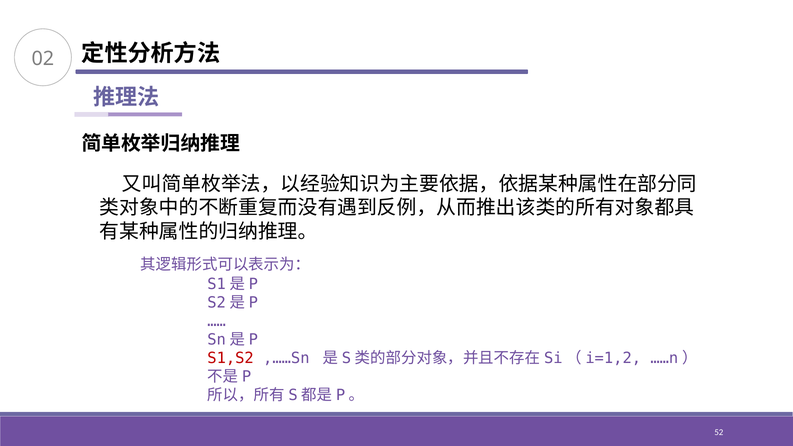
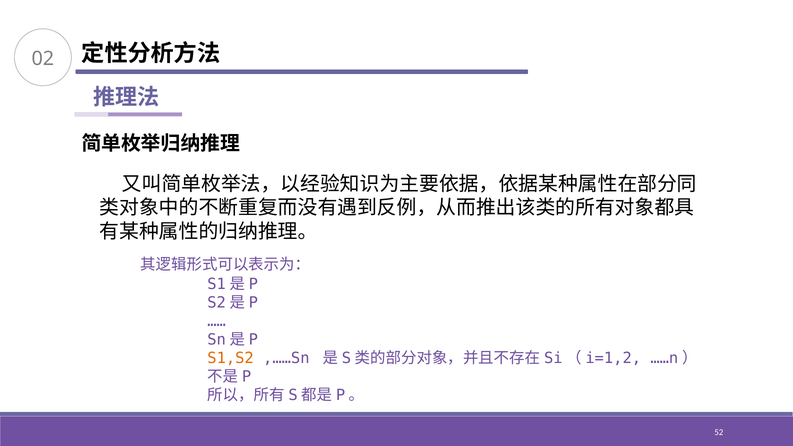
S1,S2 colour: red -> orange
